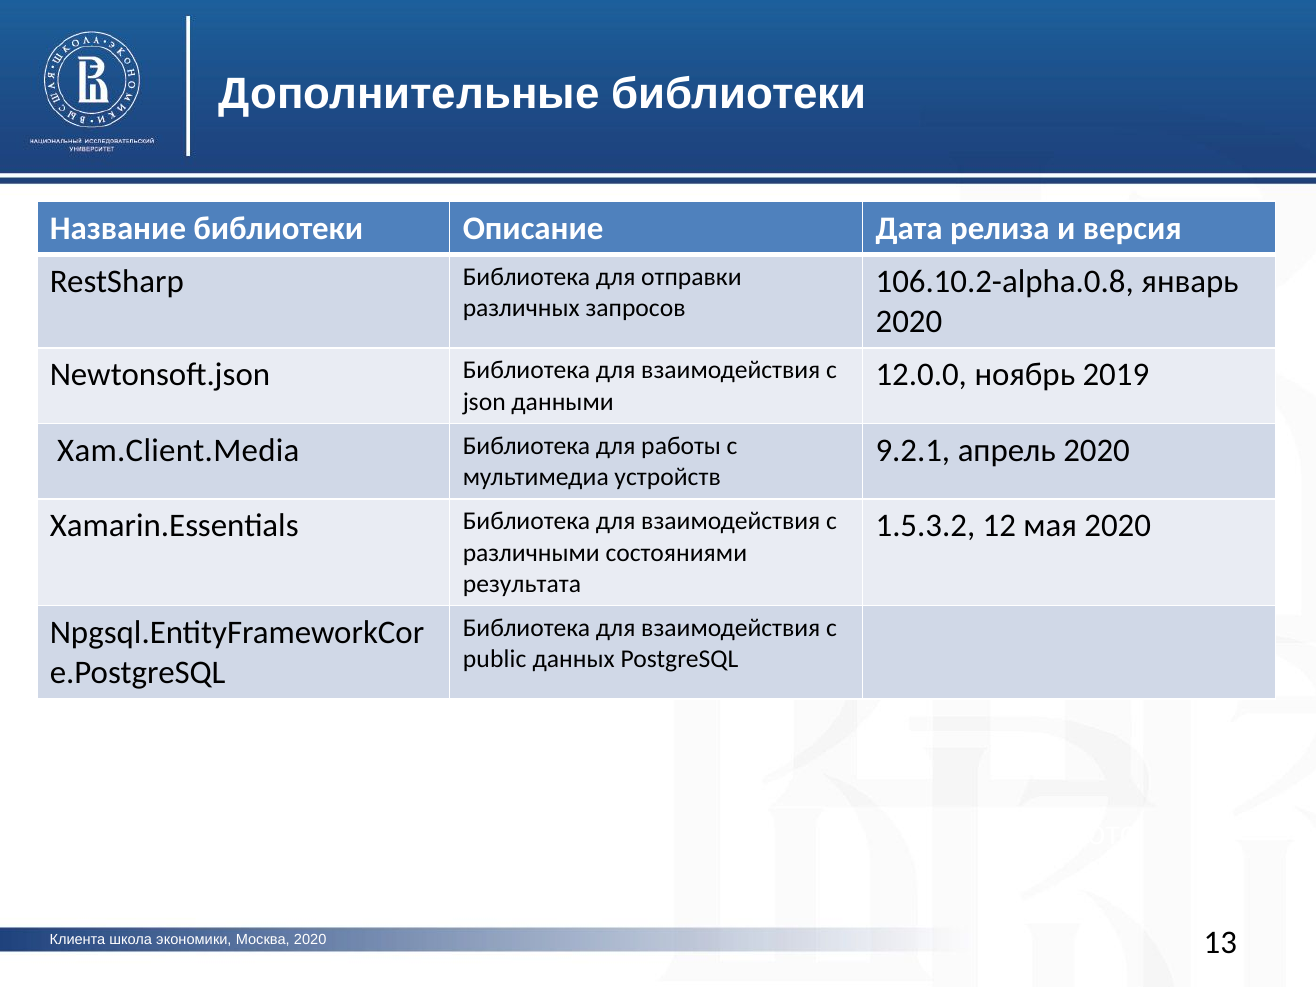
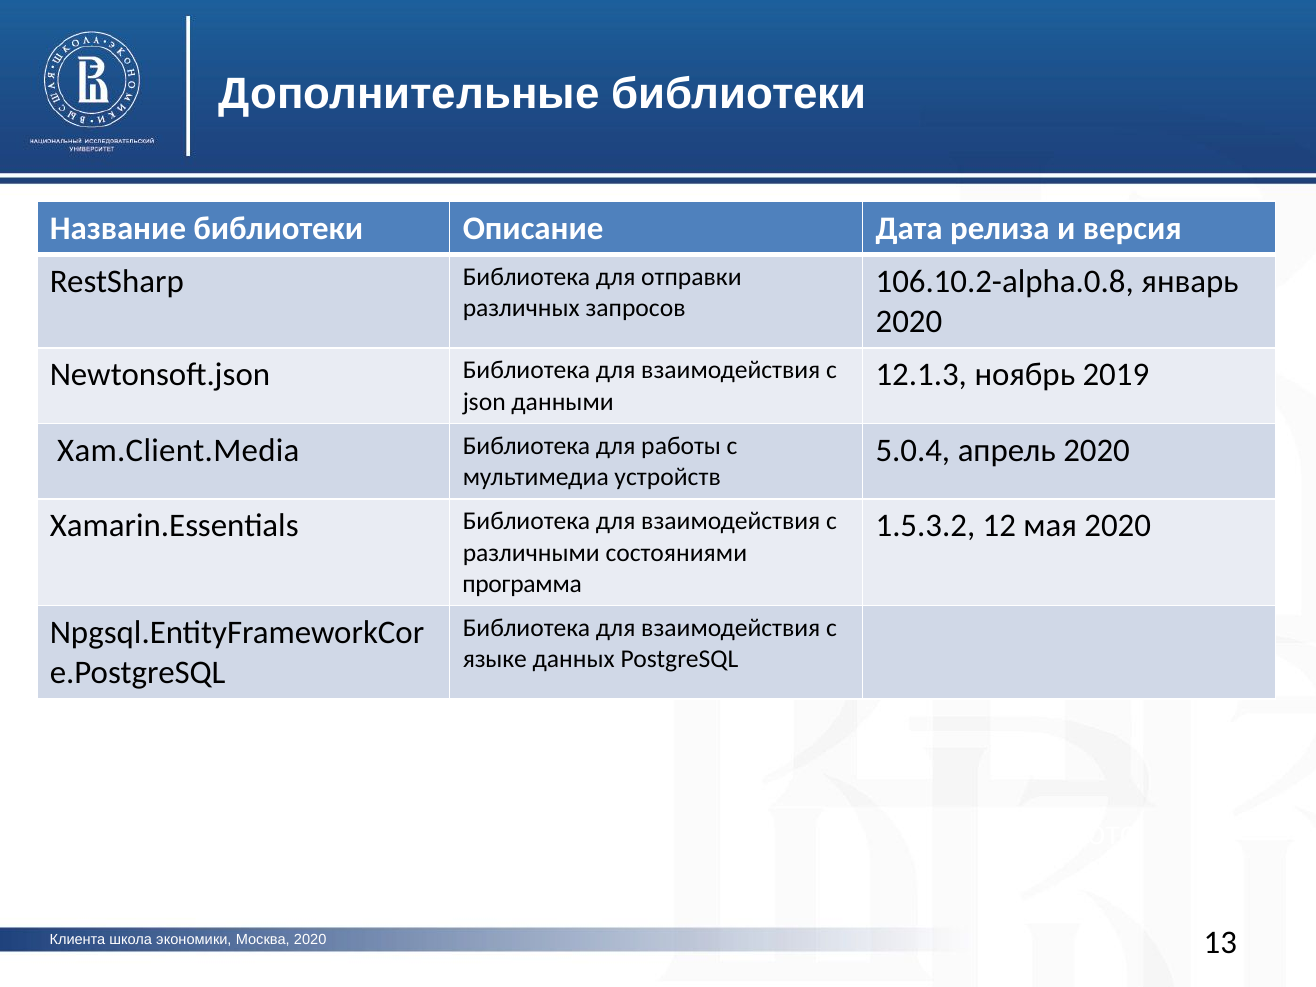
12.0.0: 12.0.0 -> 12.1.3
9.2.1: 9.2.1 -> 5.0.4
результата: результата -> программа
public: public -> языке
